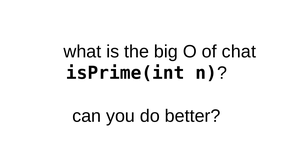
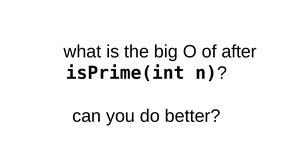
chat: chat -> after
